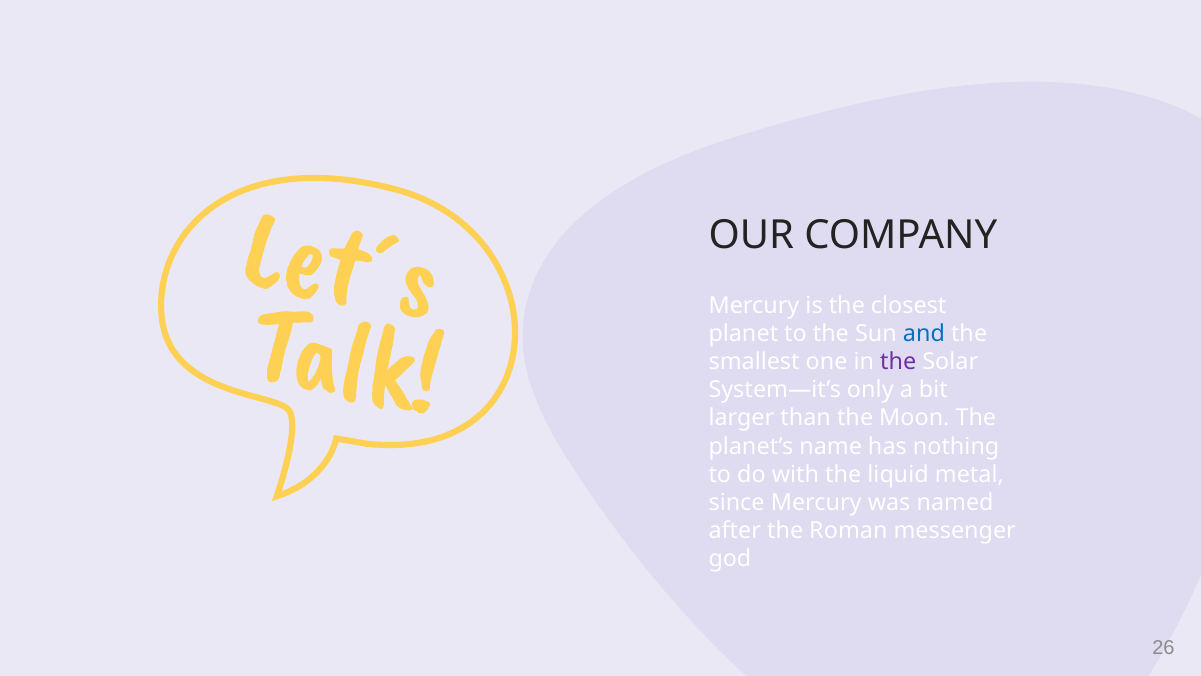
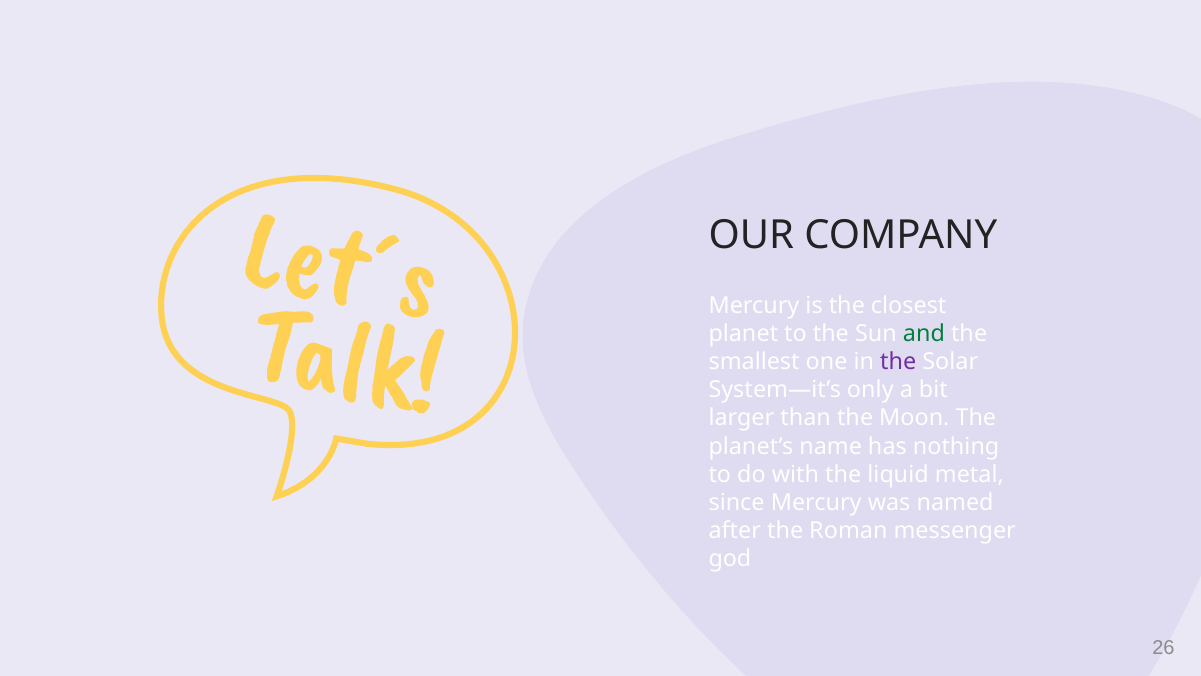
and colour: blue -> green
